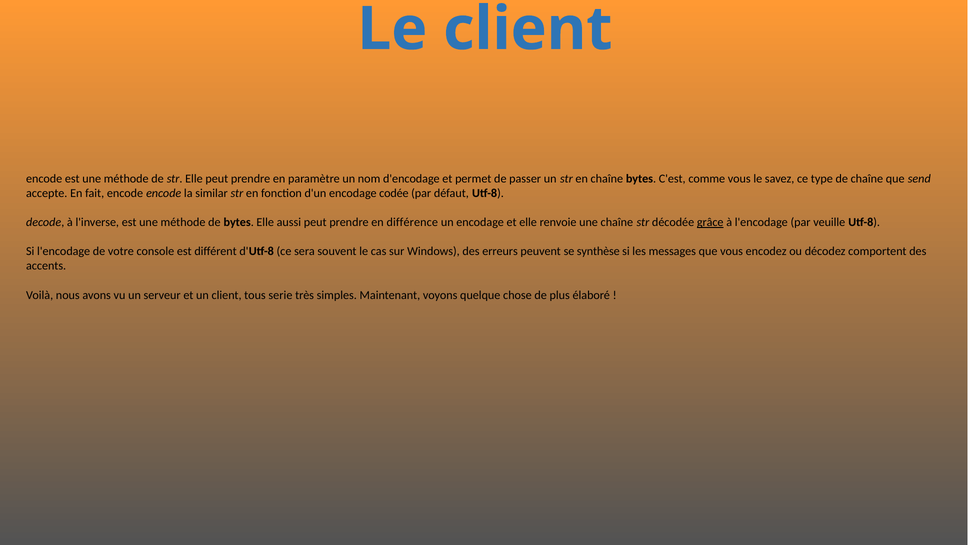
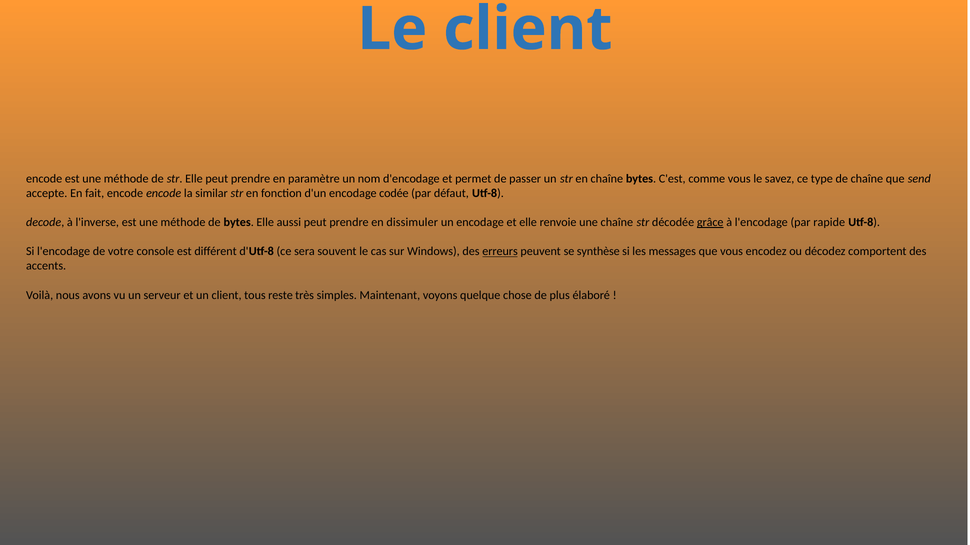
différence: différence -> dissimuler
veuille: veuille -> rapide
erreurs underline: none -> present
serie: serie -> reste
